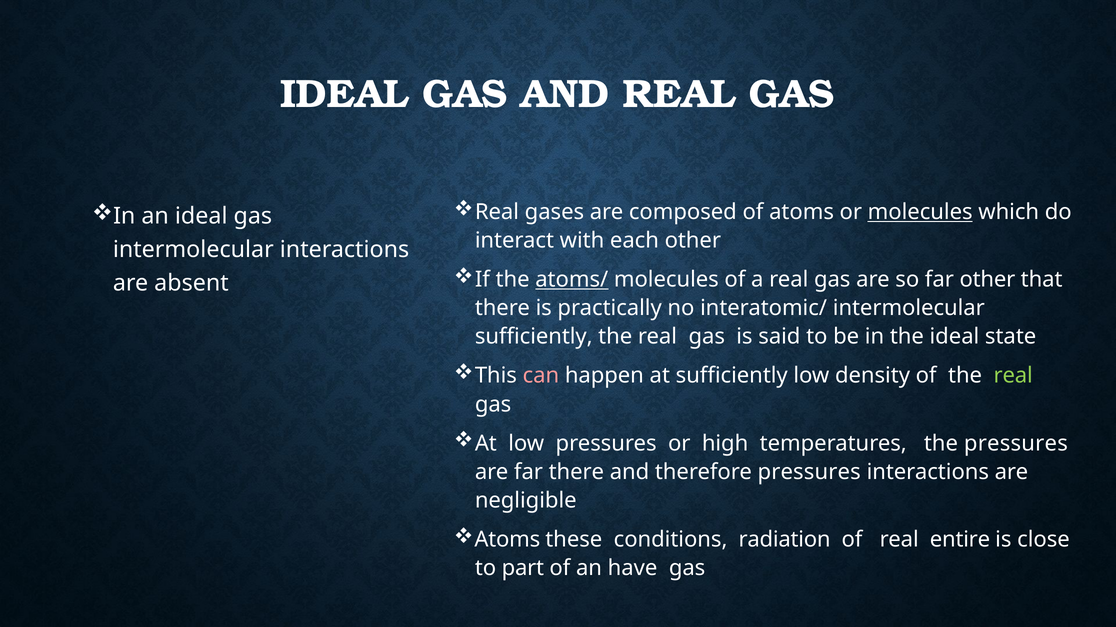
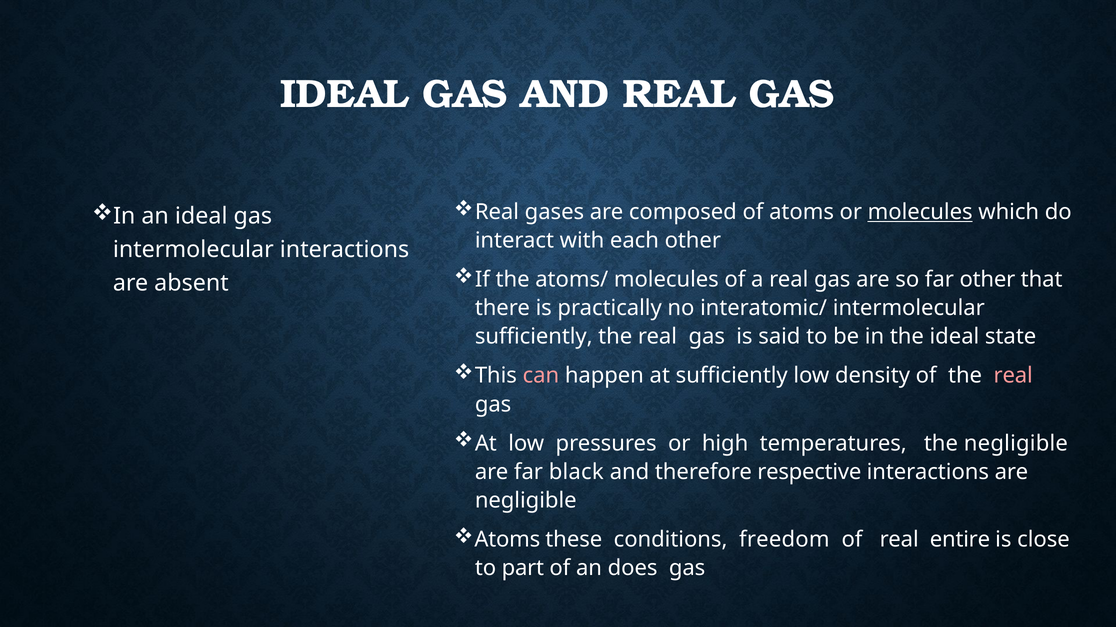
atoms/ underline: present -> none
real at (1013, 376) colour: light green -> pink
the pressures: pressures -> negligible
far there: there -> black
therefore pressures: pressures -> respective
radiation: radiation -> freedom
have: have -> does
